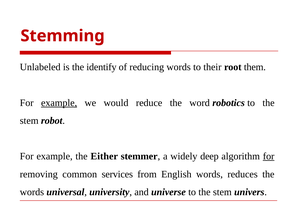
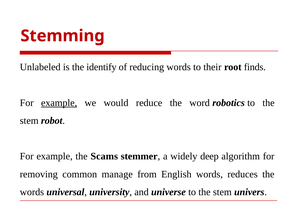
them: them -> finds
Either: Either -> Scams
for at (269, 156) underline: present -> none
services: services -> manage
